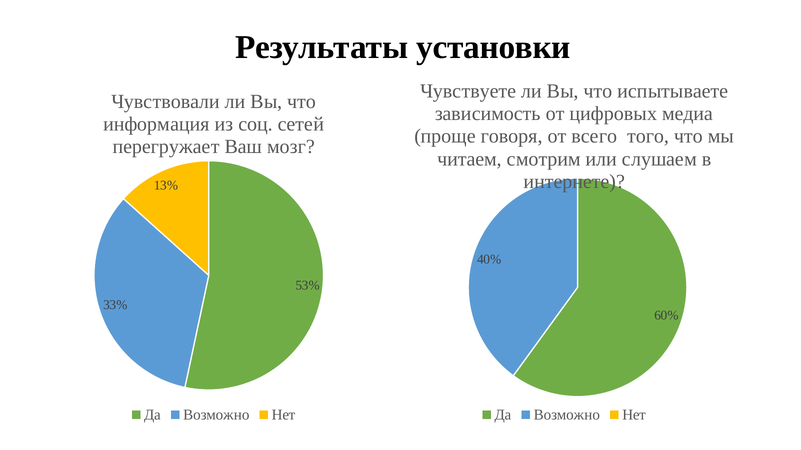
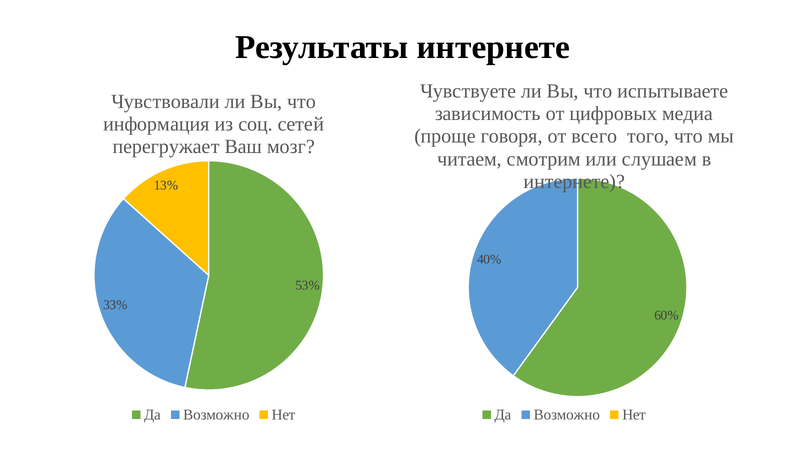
Результаты установки: установки -> интернете
